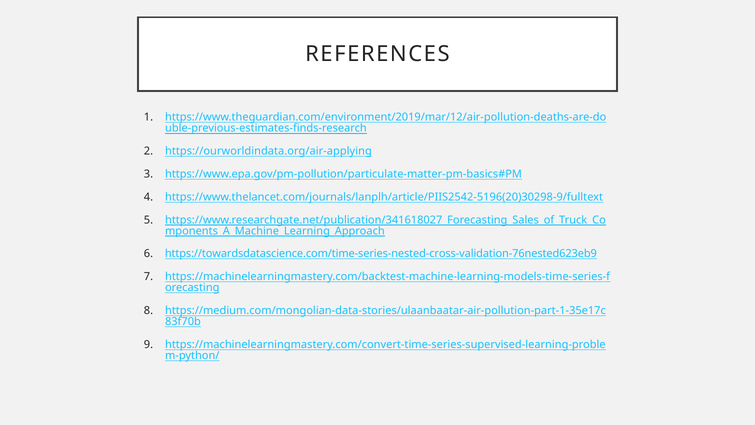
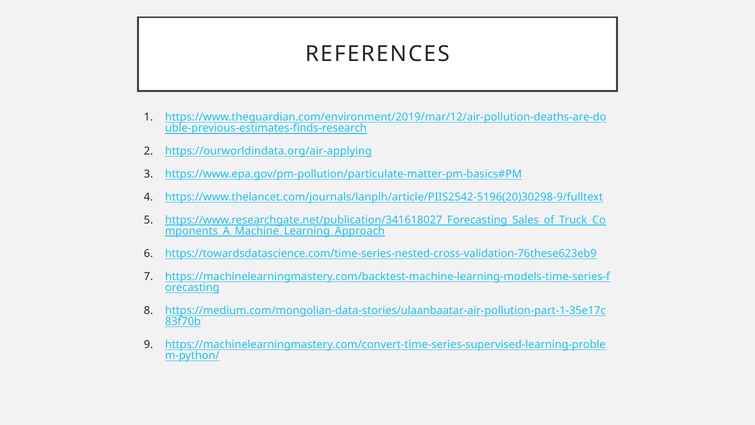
https://towardsdatascience.com/time-series-nested-cross-validation-76nested623eb9: https://towardsdatascience.com/time-series-nested-cross-validation-76nested623eb9 -> https://towardsdatascience.com/time-series-nested-cross-validation-76these623eb9
